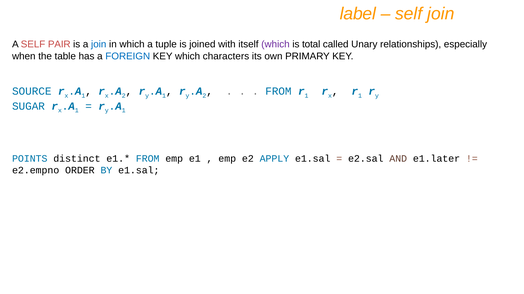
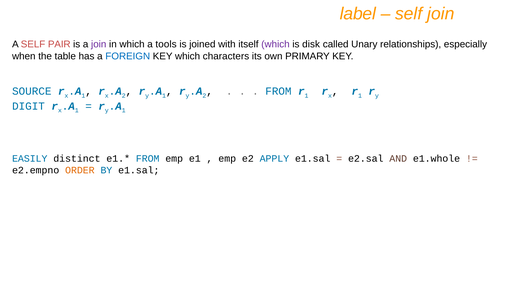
join at (99, 45) colour: blue -> purple
tuple: tuple -> tools
total: total -> disk
SUGAR: SUGAR -> DIGIT
POINTS: POINTS -> EASILY
e1.later: e1.later -> e1.whole
ORDER colour: black -> orange
